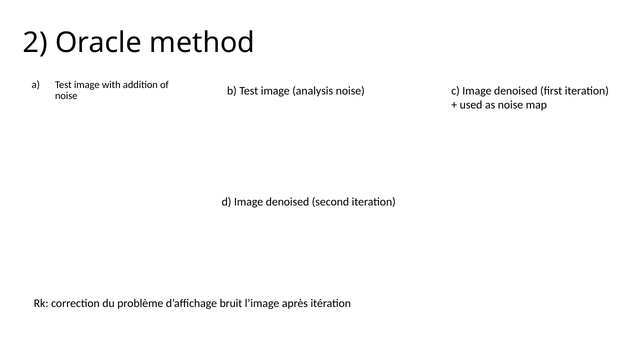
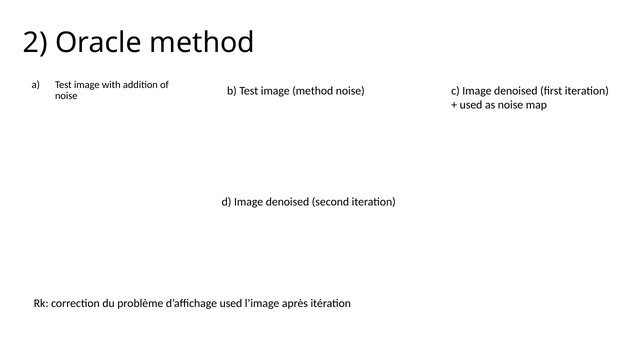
image analysis: analysis -> method
d’affichage bruit: bruit -> used
